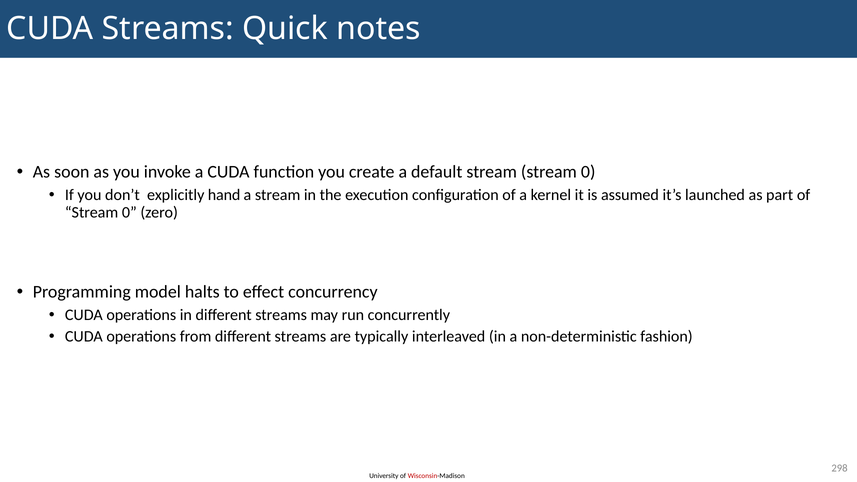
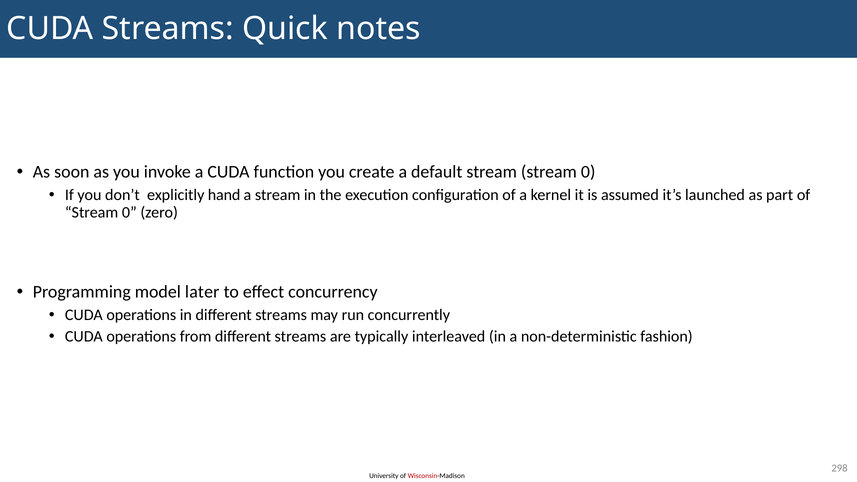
halts: halts -> later
